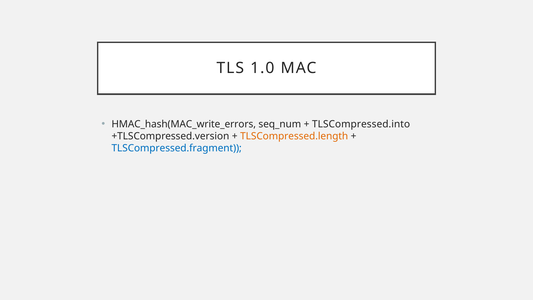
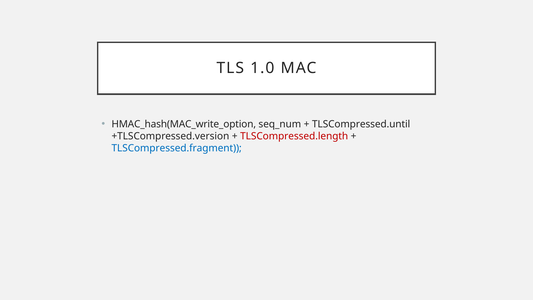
HMAC_hash(MAC_write_errors: HMAC_hash(MAC_write_errors -> HMAC_hash(MAC_write_option
TLSCompressed.into: TLSCompressed.into -> TLSCompressed.until
TLSCompressed.length colour: orange -> red
